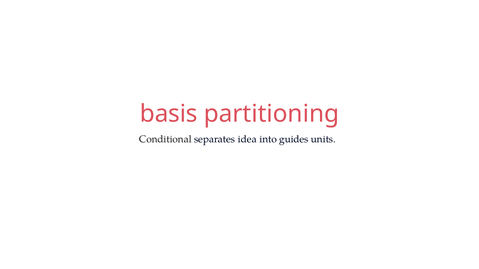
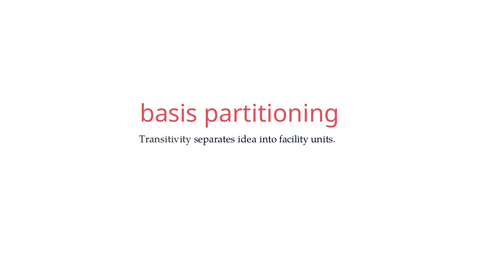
Conditional: Conditional -> Transitivity
guides: guides -> facility
